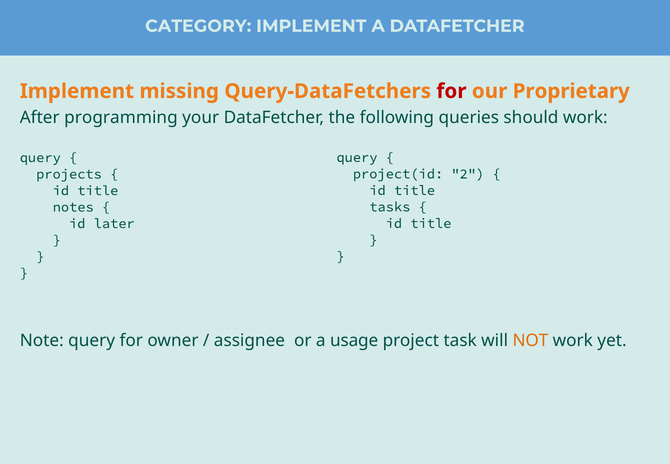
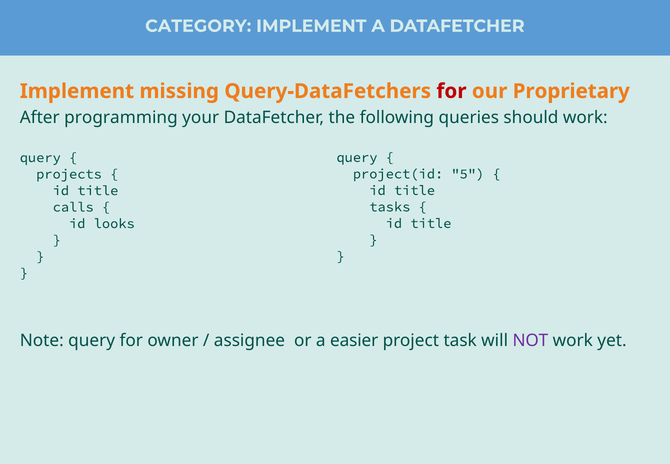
2: 2 -> 5
notes: notes -> calls
later: later -> looks
usage: usage -> easier
NOT colour: orange -> purple
